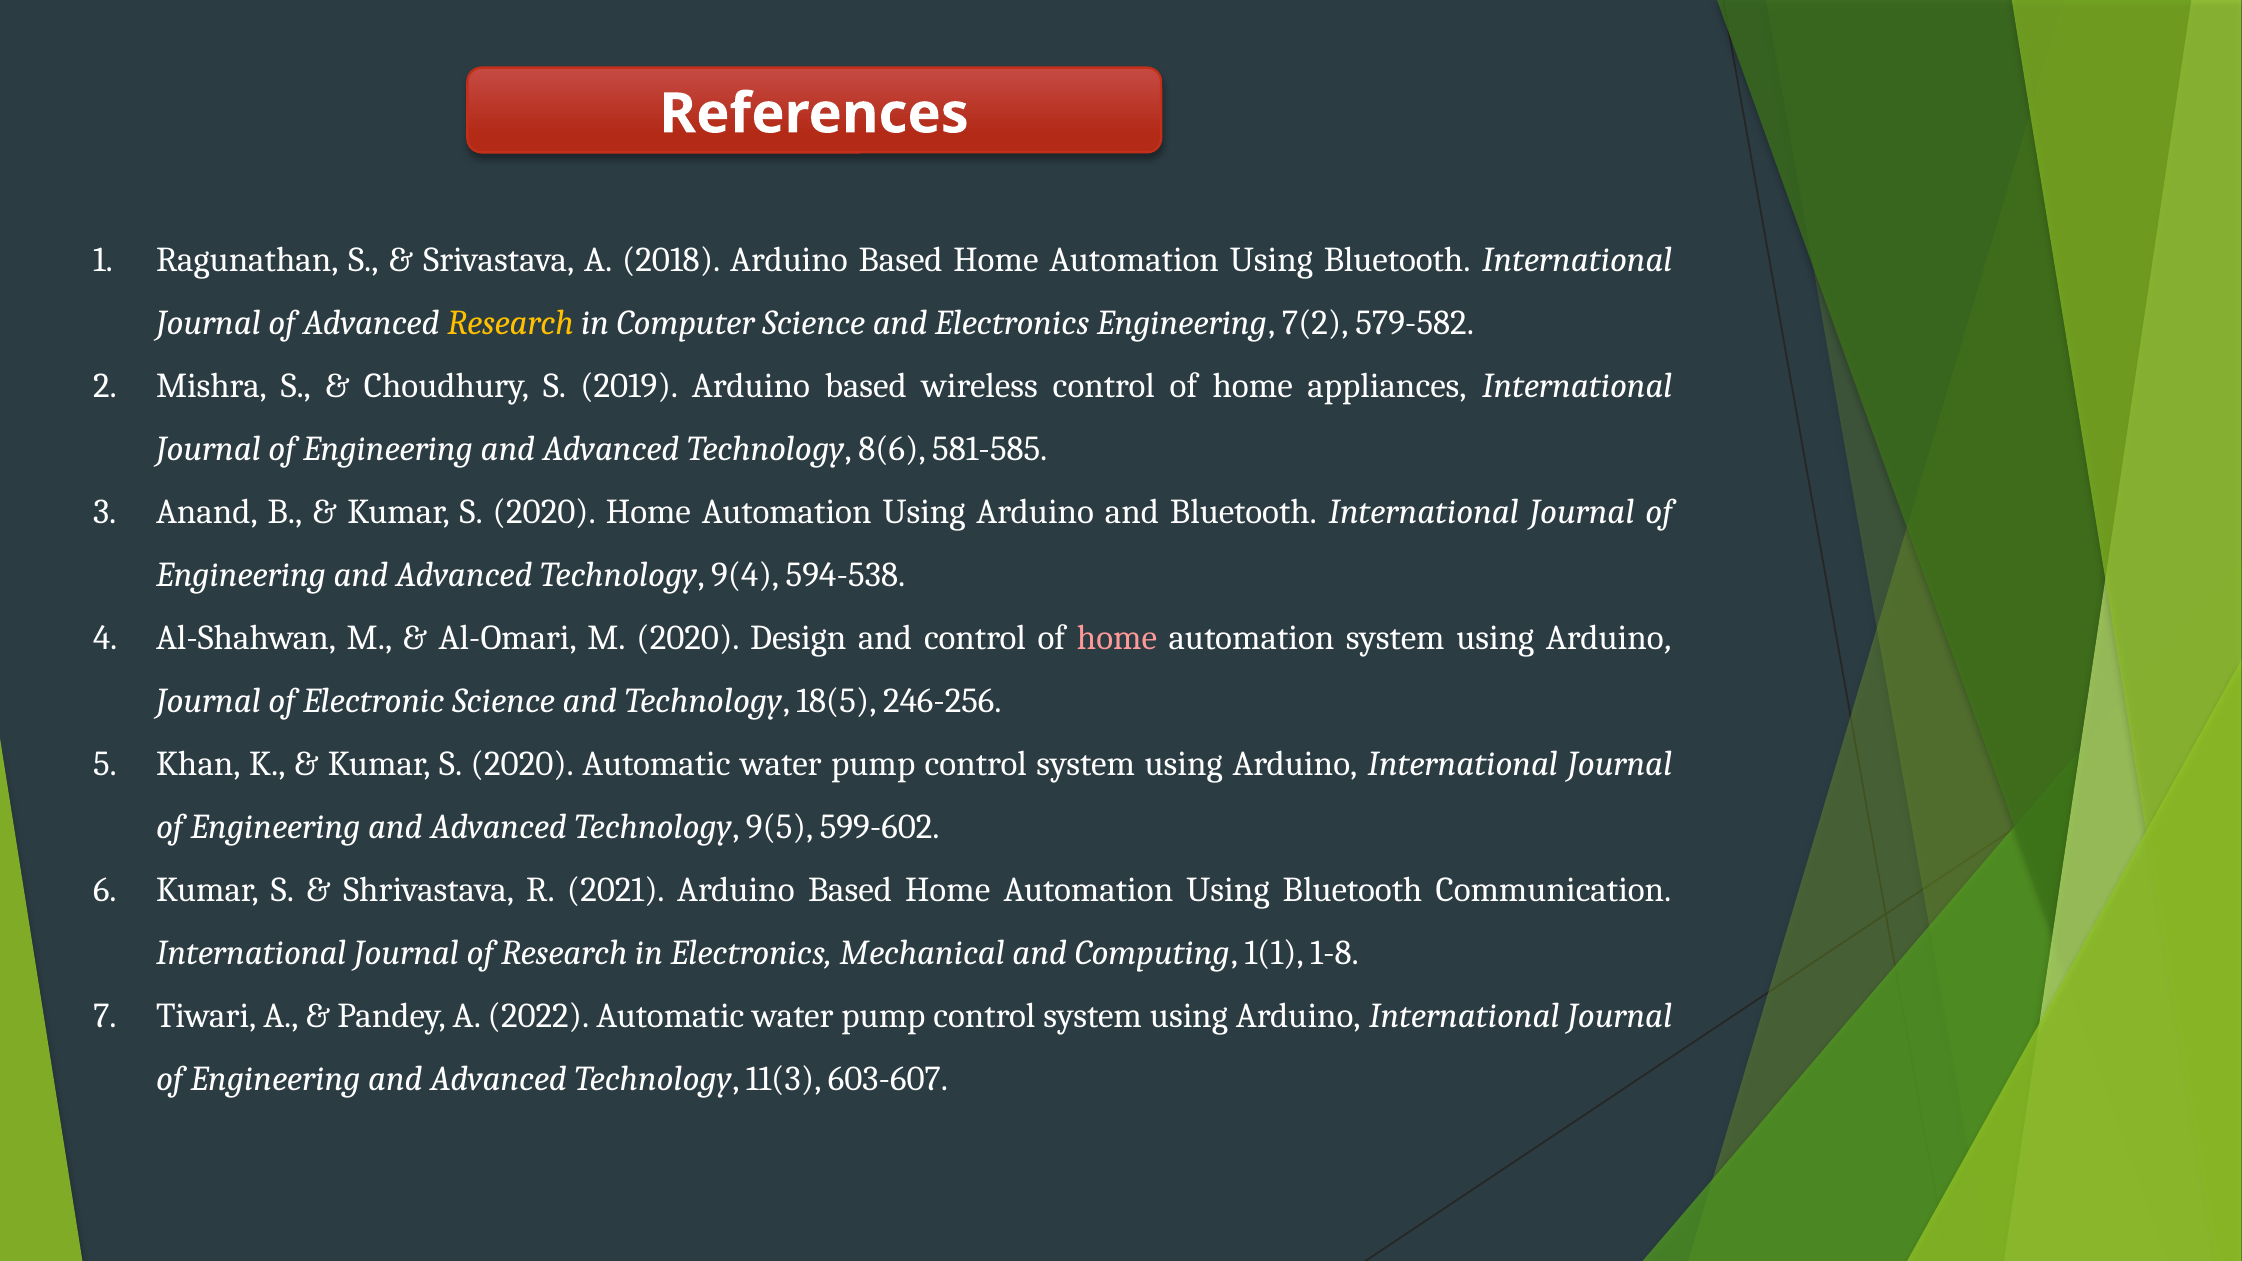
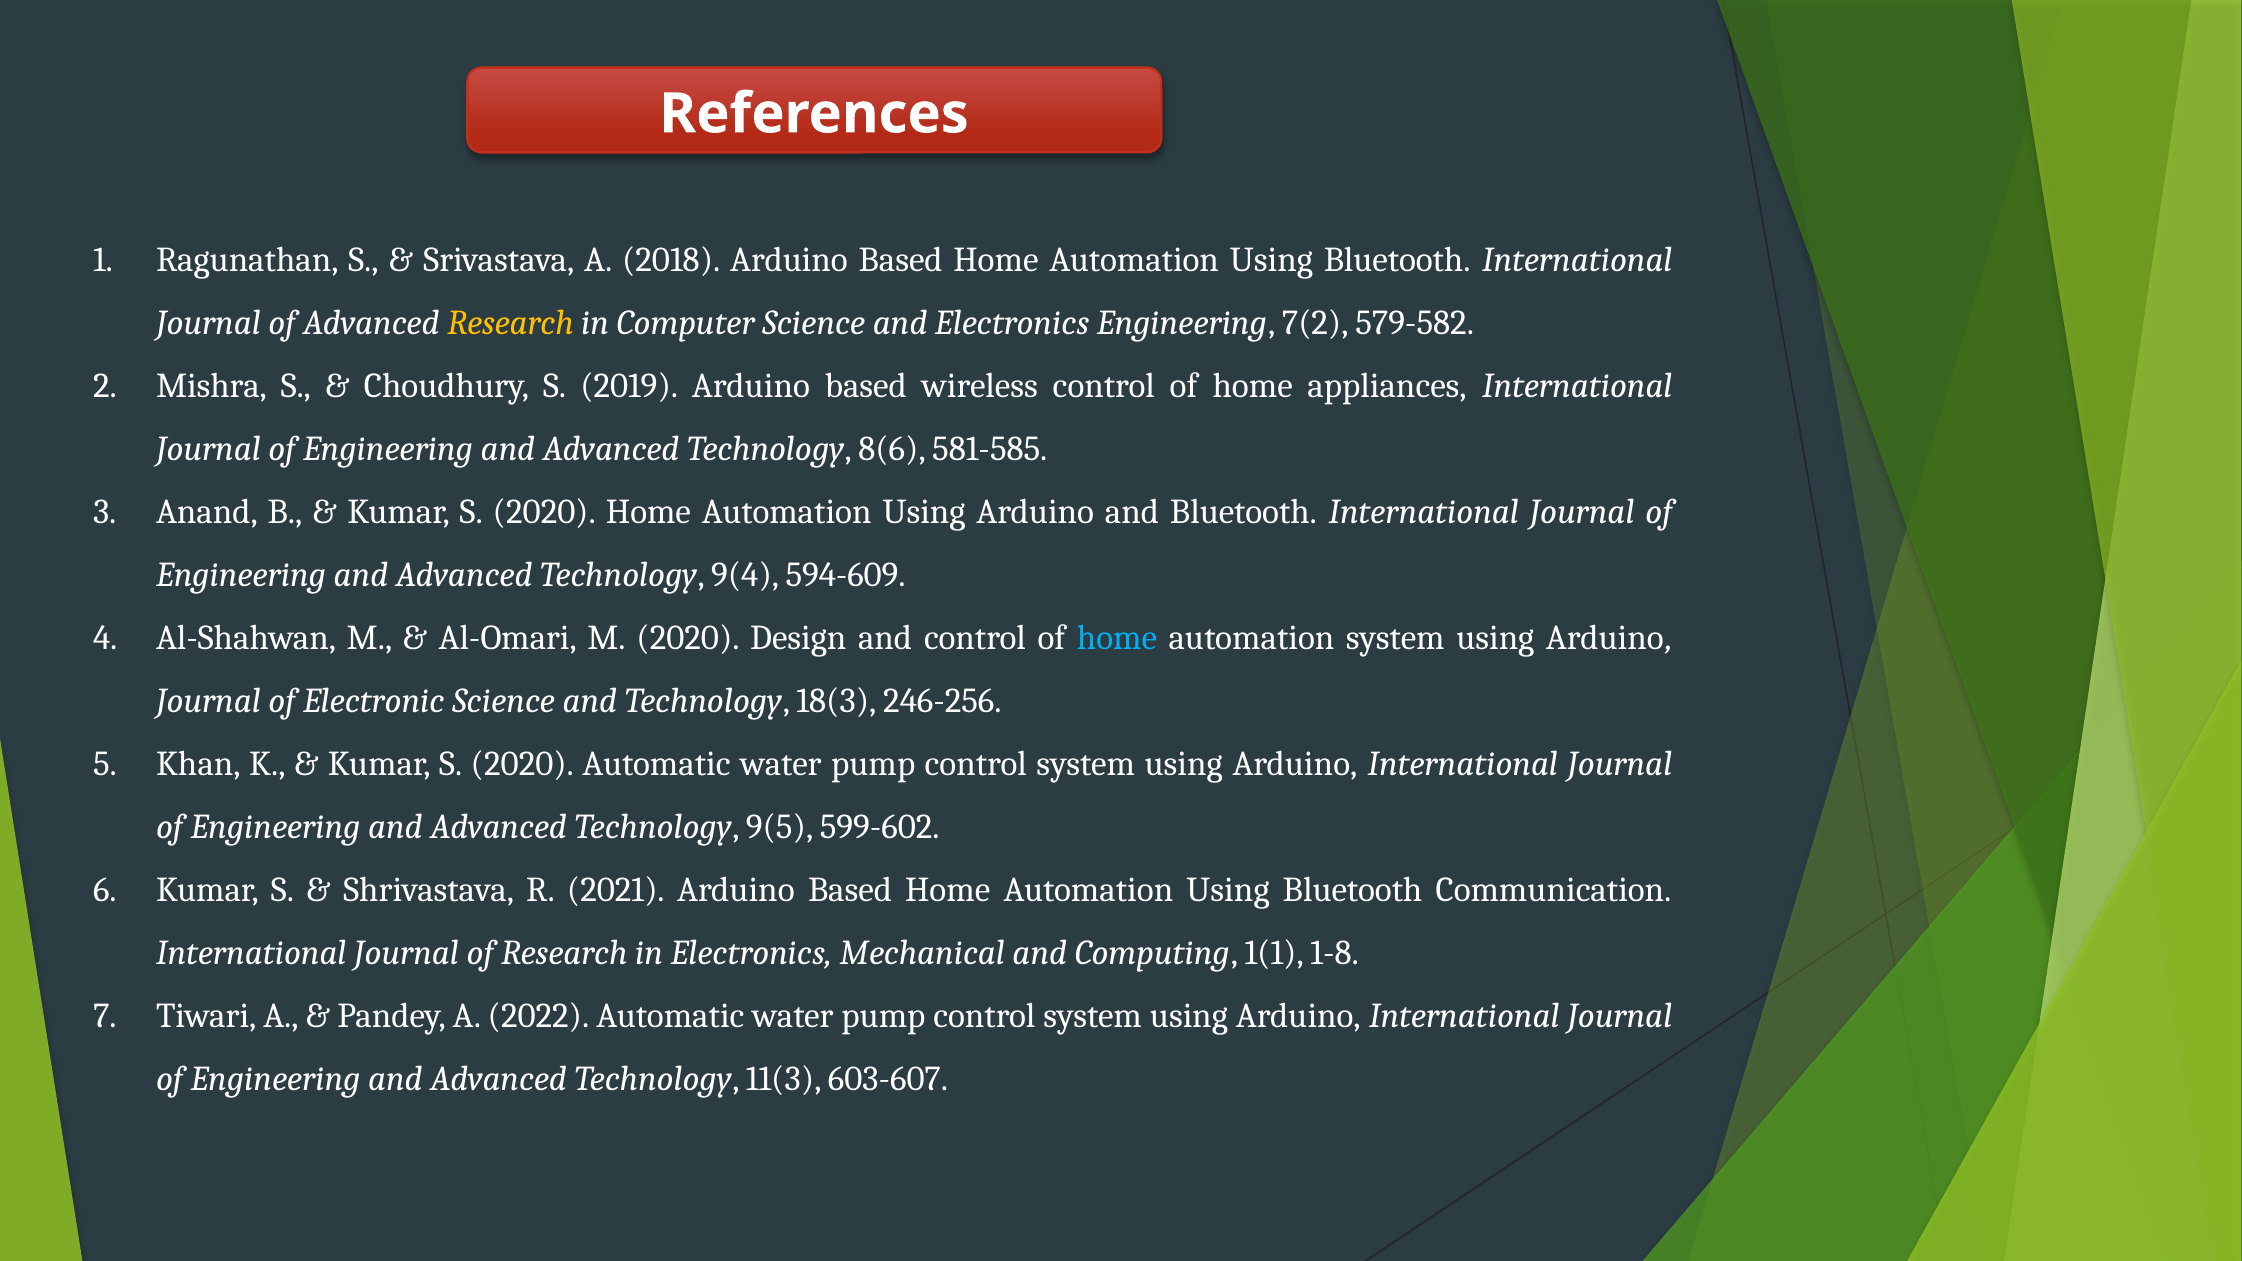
594-538: 594-538 -> 594-609
home at (1117, 638) colour: pink -> light blue
18(5: 18(5 -> 18(3
